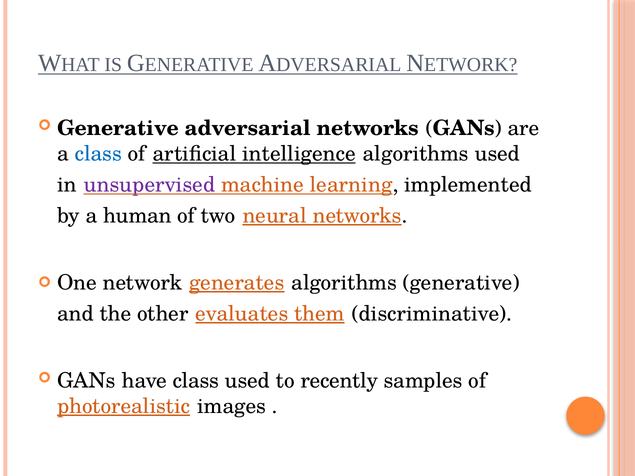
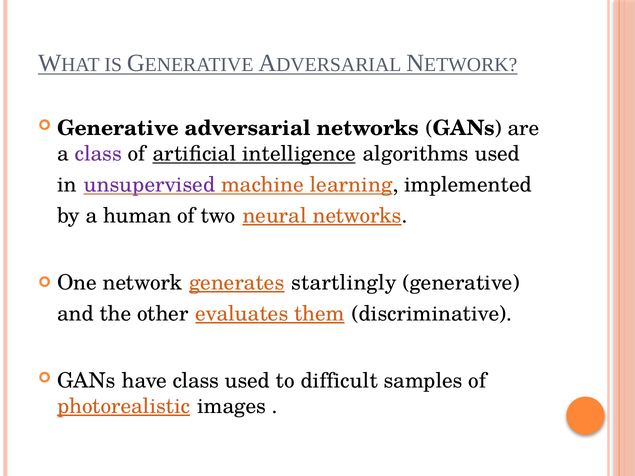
class at (98, 154) colour: blue -> purple
generates algorithms: algorithms -> startlingly
recently: recently -> difficult
